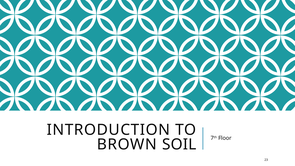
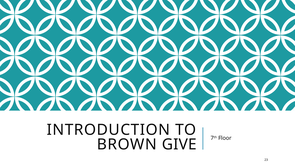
SOIL: SOIL -> GIVE
